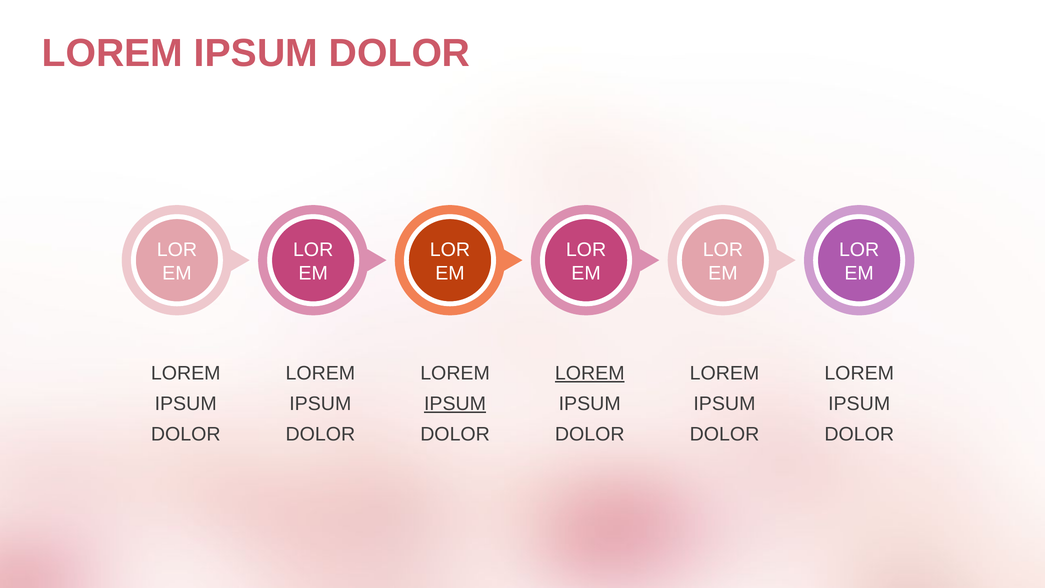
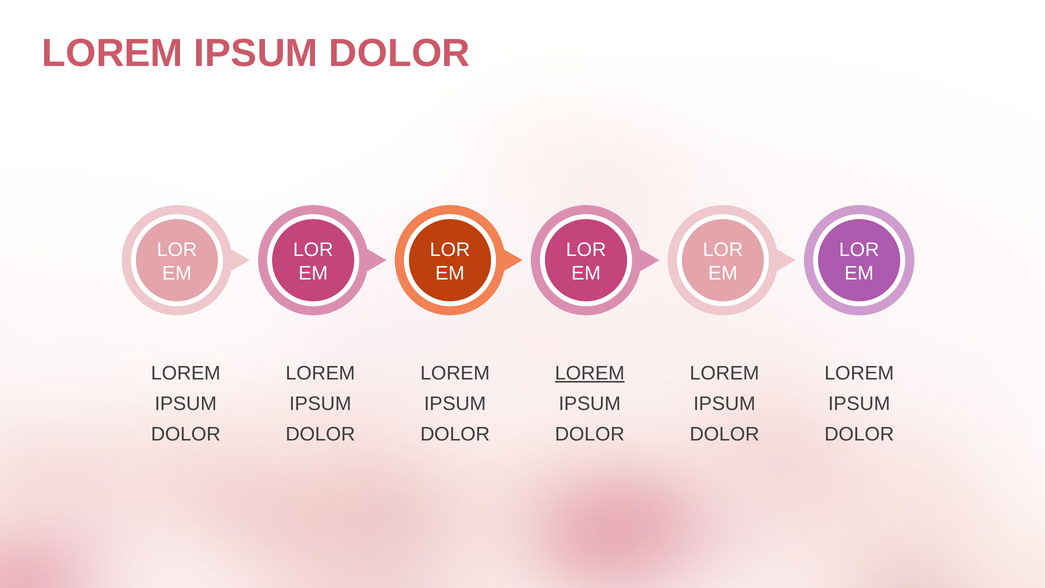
IPSUM at (455, 404) underline: present -> none
